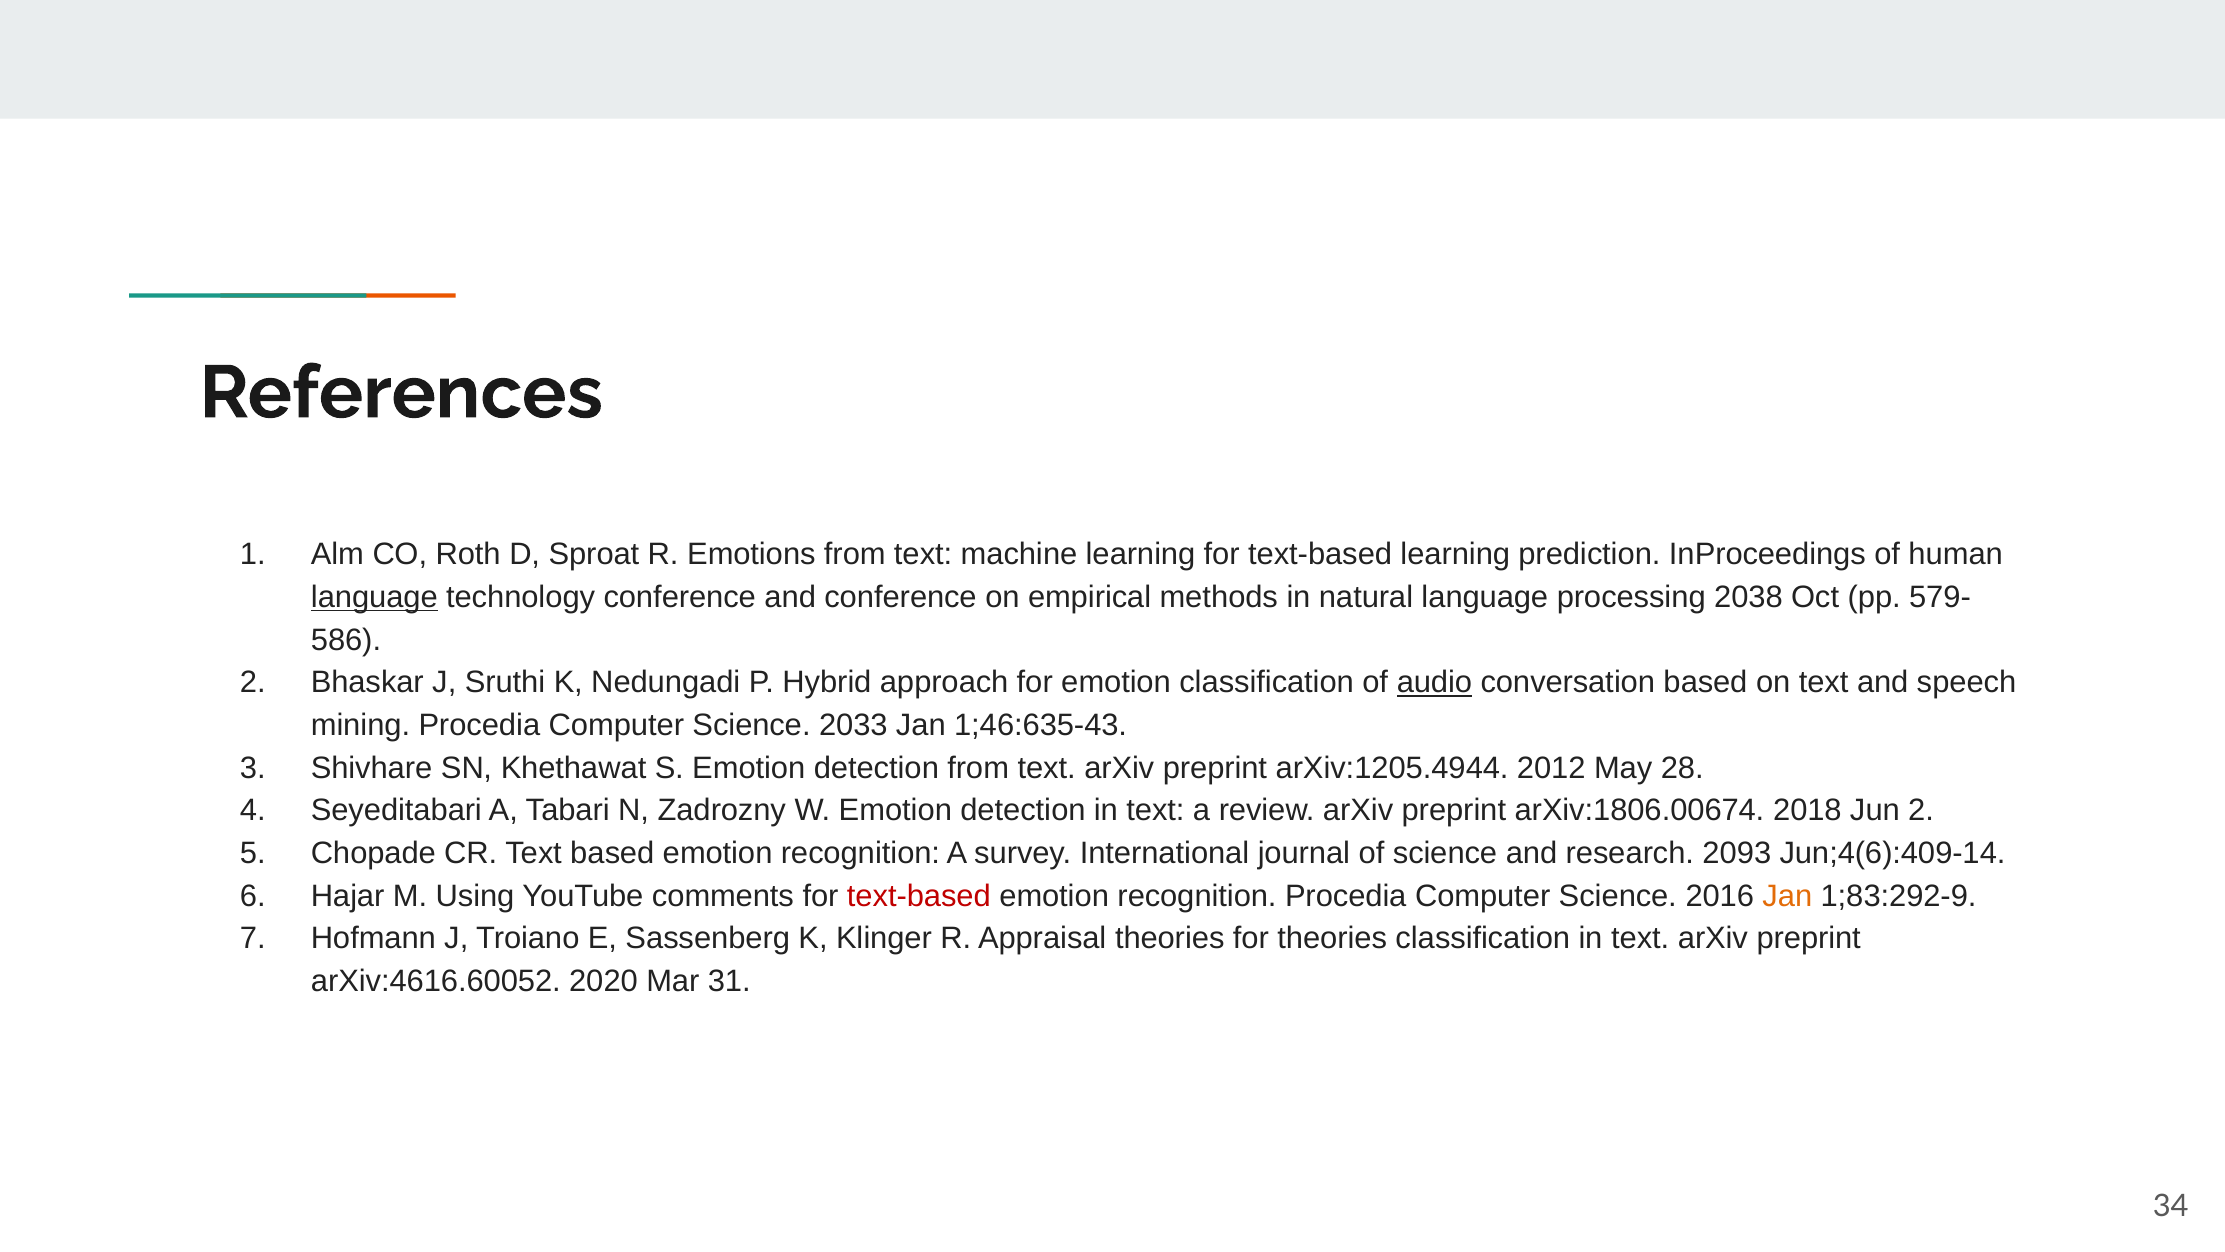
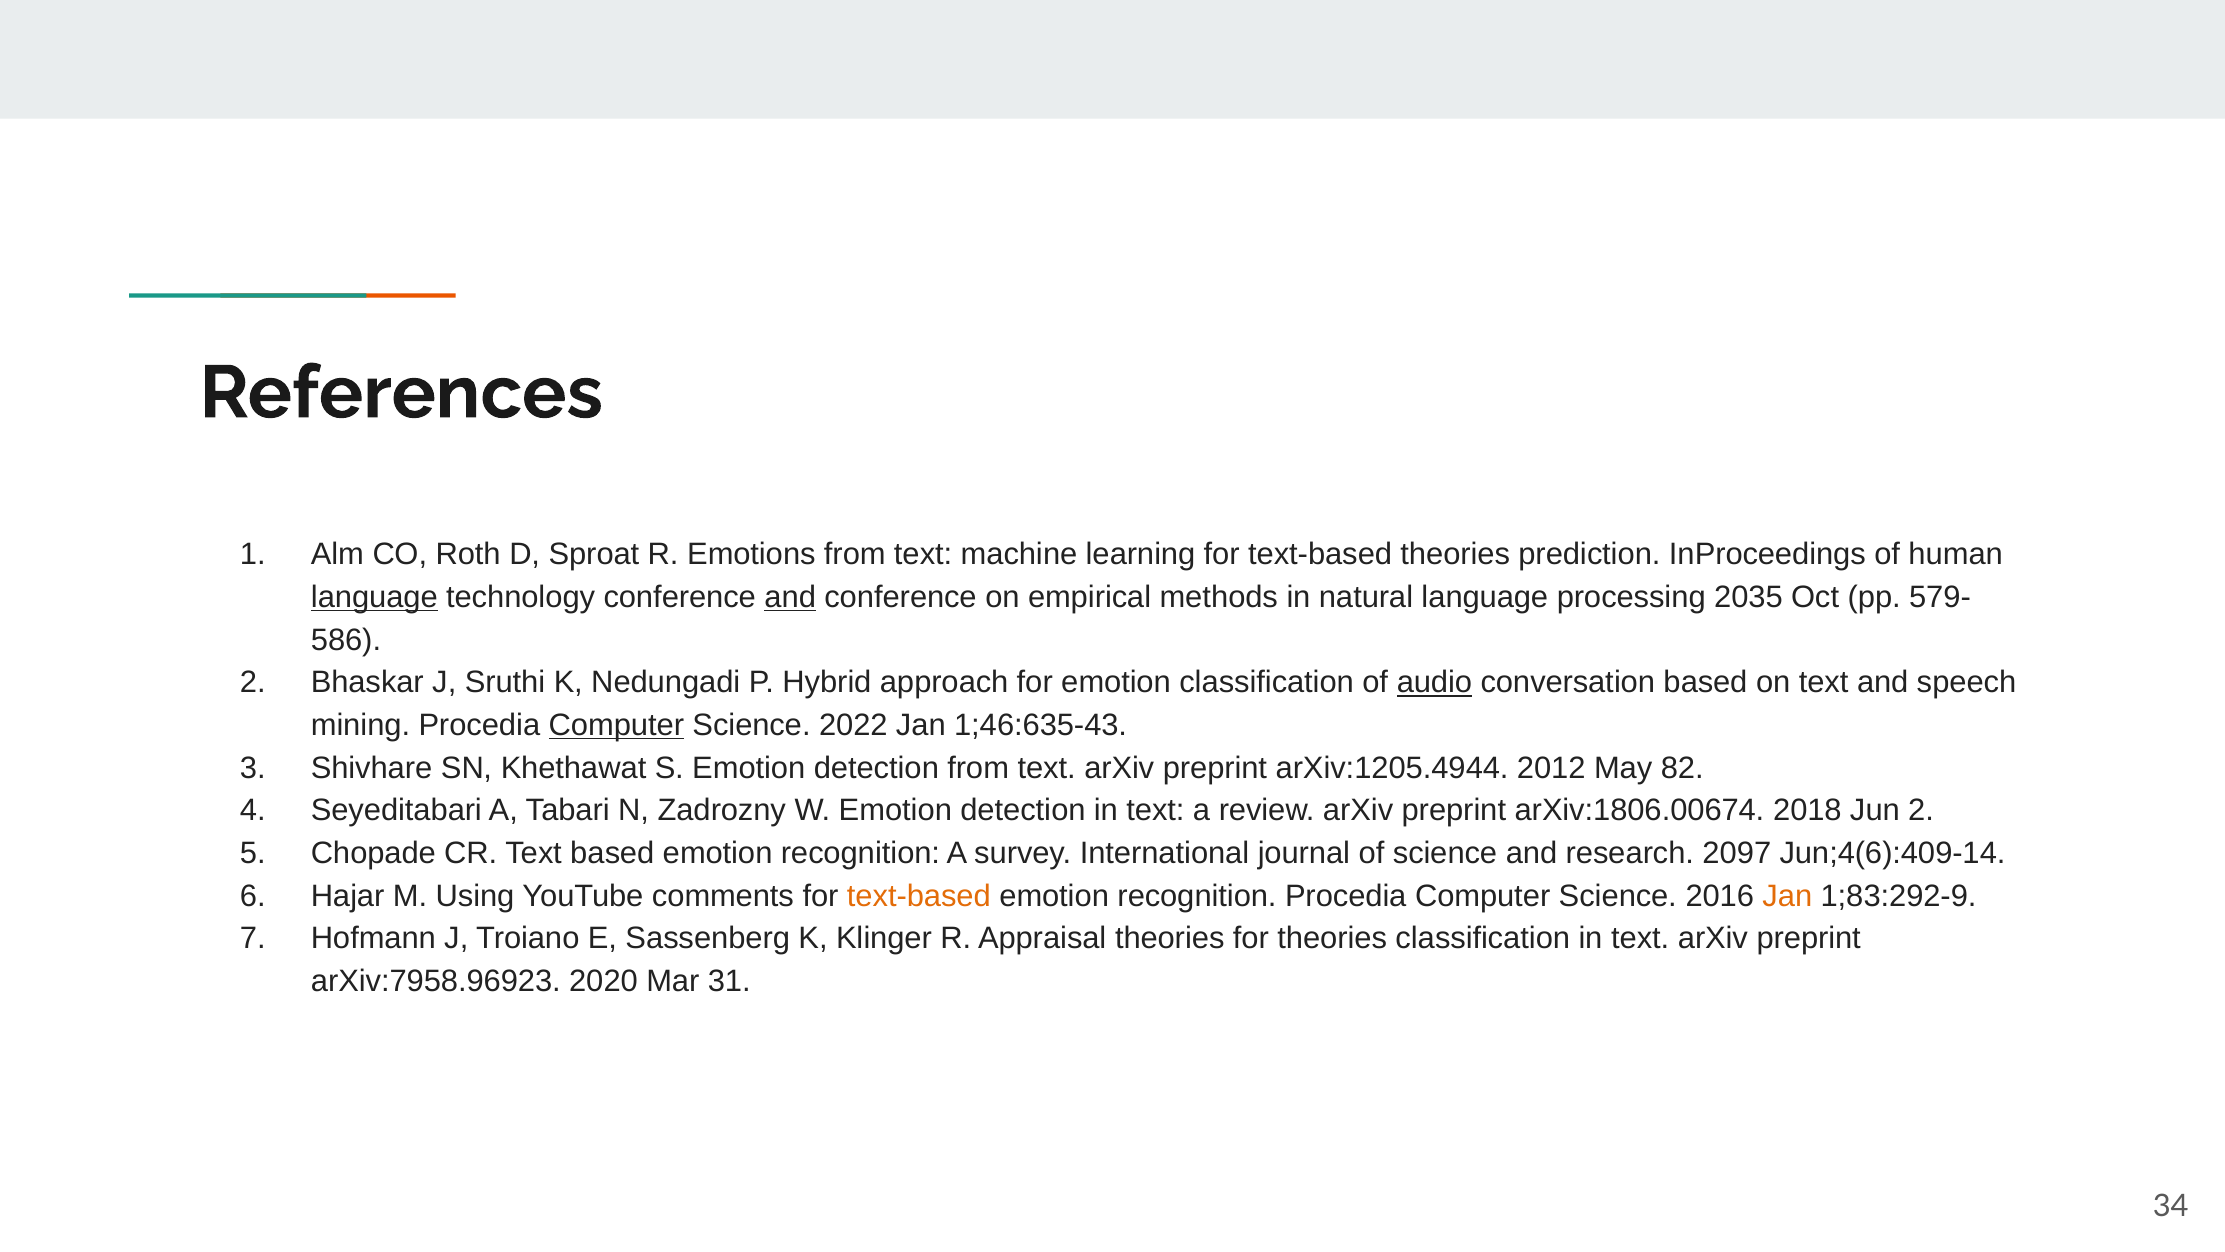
text-based learning: learning -> theories
and at (790, 597) underline: none -> present
2038: 2038 -> 2035
Computer at (616, 725) underline: none -> present
2033: 2033 -> 2022
28: 28 -> 82
2093: 2093 -> 2097
text-based at (919, 896) colour: red -> orange
arXiv:4616.60052: arXiv:4616.60052 -> arXiv:7958.96923
